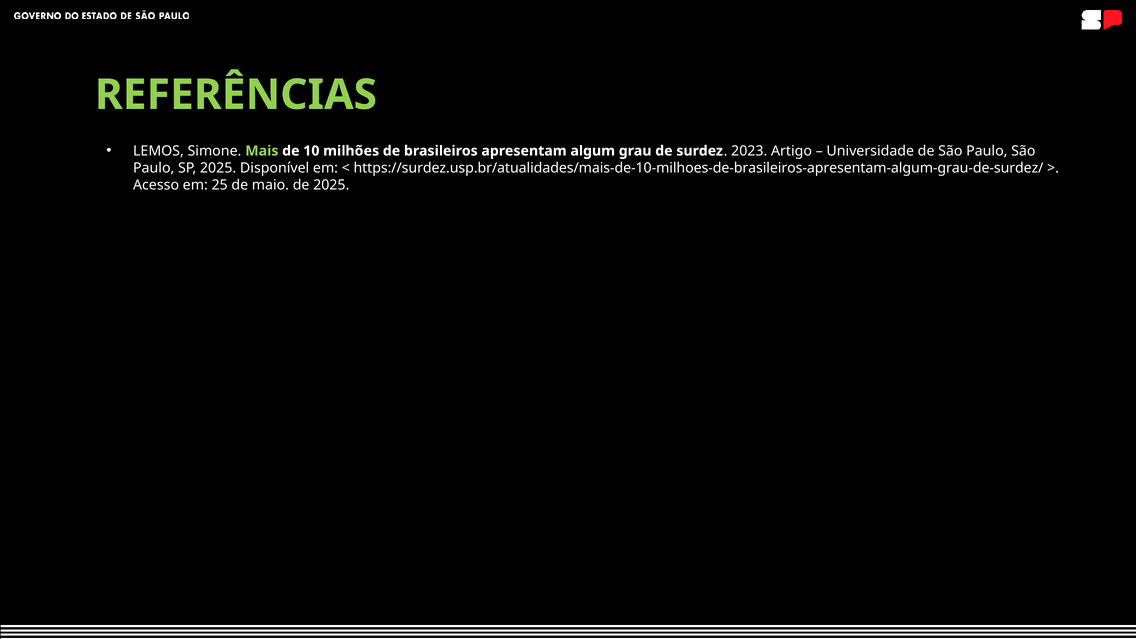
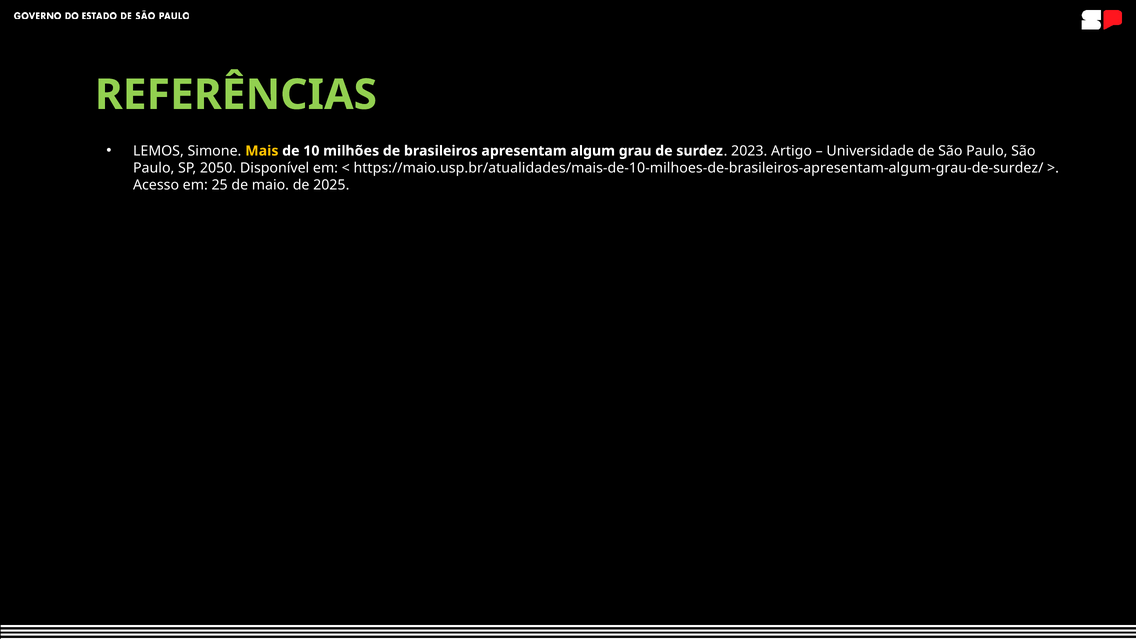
Mais colour: light green -> yellow
SP 2025: 2025 -> 2050
https://surdez.usp.br/atualidades/mais-de-10-milhoes-de-brasileiros-apresentam-algum-grau-de-surdez/: https://surdez.usp.br/atualidades/mais-de-10-milhoes-de-brasileiros-apresentam-algum-grau-de-surdez/ -> https://maio.usp.br/atualidades/mais-de-10-milhoes-de-brasileiros-apresentam-algum-grau-de-surdez/
